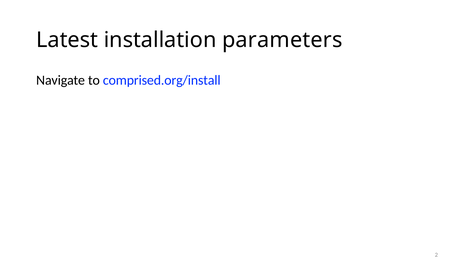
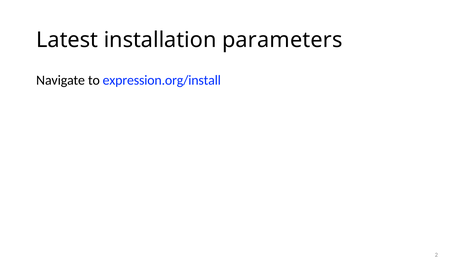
comprised.org/install: comprised.org/install -> expression.org/install
